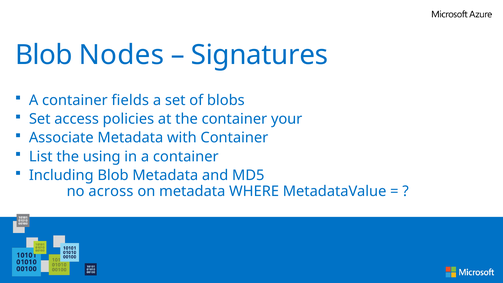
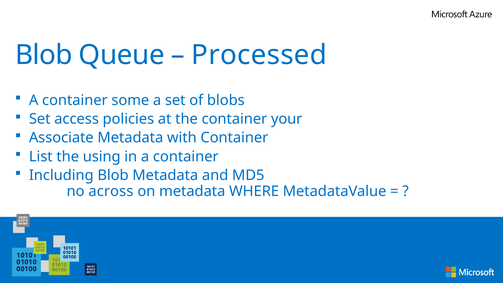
Nodes: Nodes -> Queue
Signatures: Signatures -> Processed
fields: fields -> some
